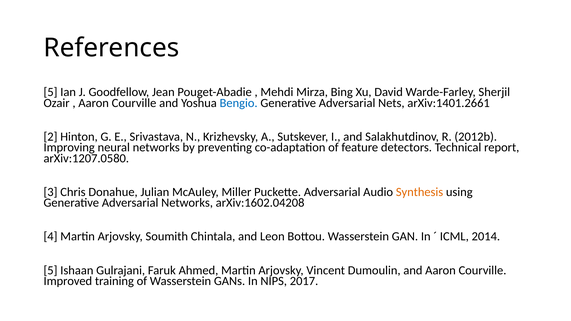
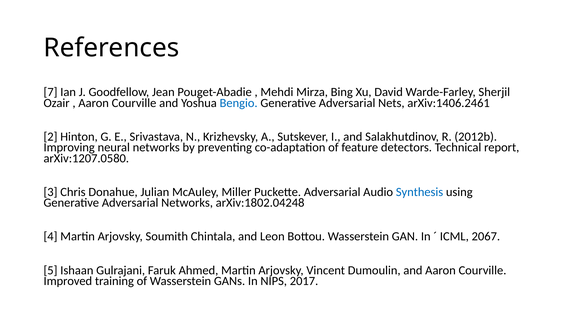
5 at (51, 92): 5 -> 7
arXiv:1401.2661: arXiv:1401.2661 -> arXiv:1406.2461
Synthesis colour: orange -> blue
arXiv:1602.04208: arXiv:1602.04208 -> arXiv:1802.04248
2014: 2014 -> 2067
